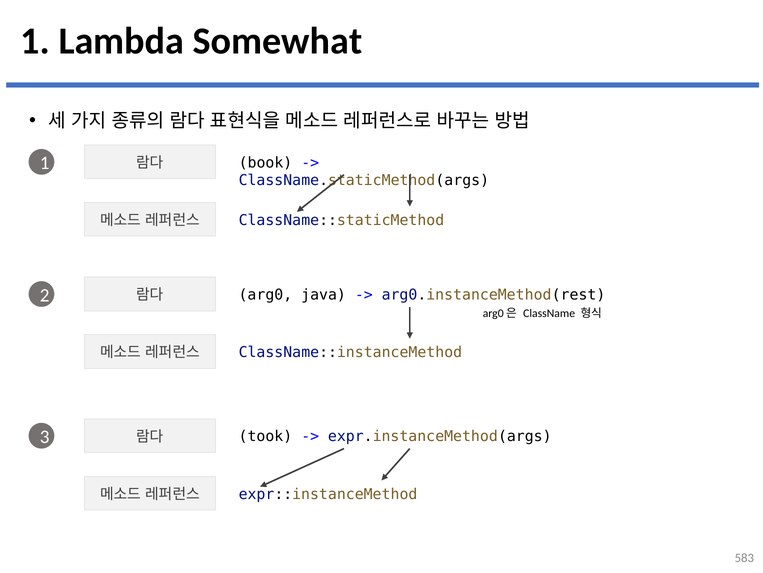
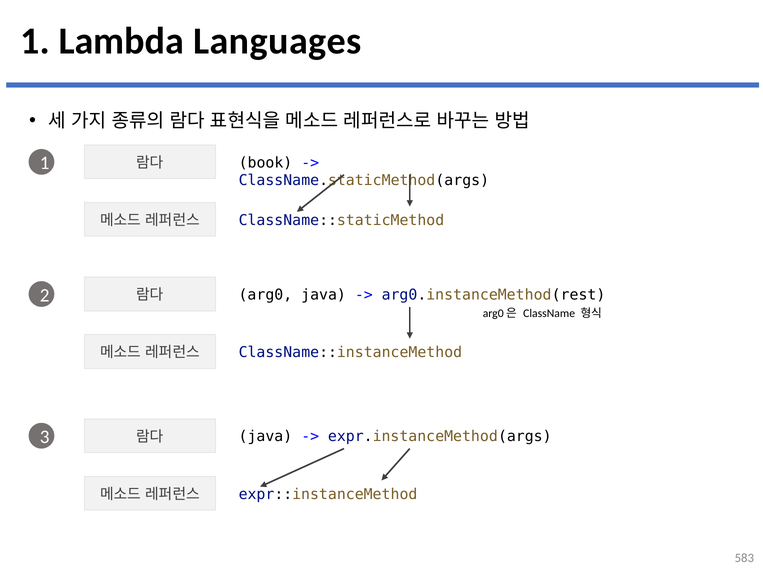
Somewhat: Somewhat -> Languages
took at (265, 436): took -> java
